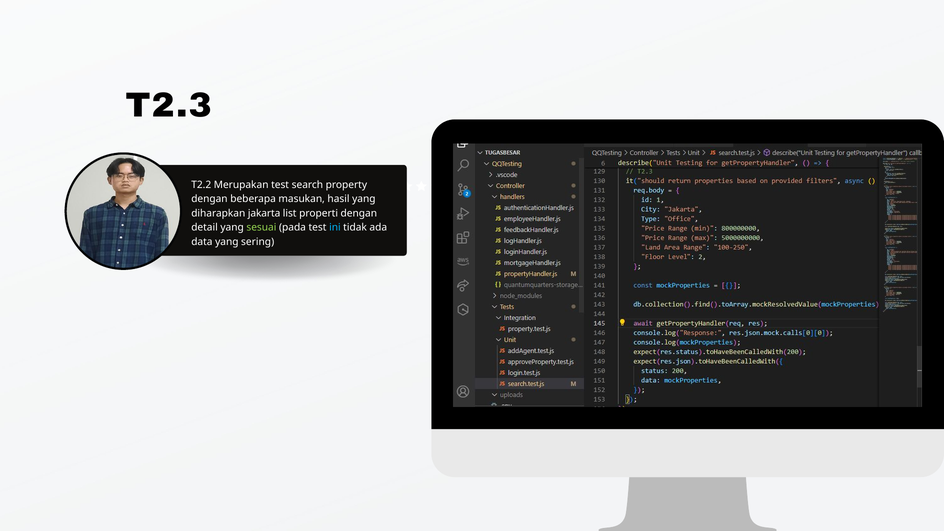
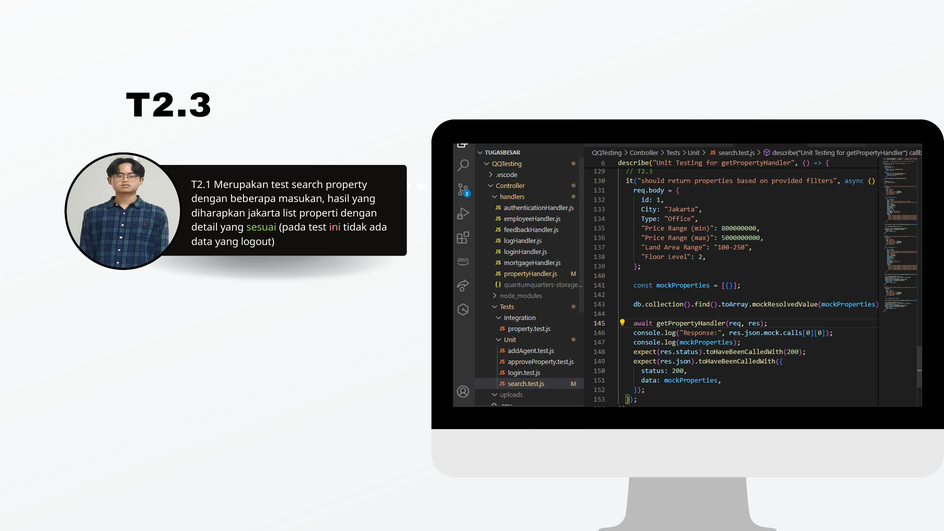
T2.2: T2.2 -> T2.1
ini colour: light blue -> pink
sering: sering -> logout
